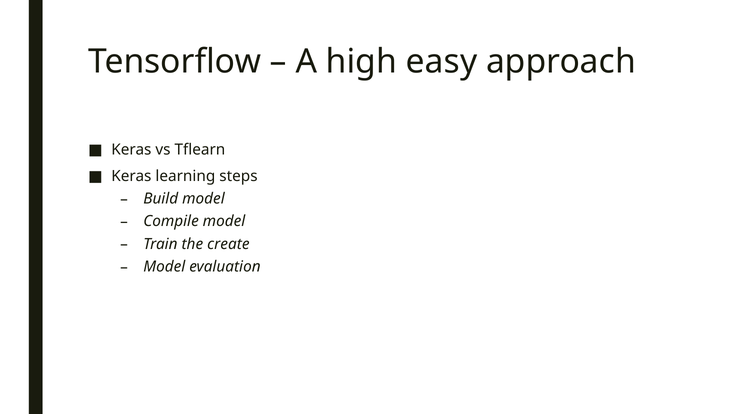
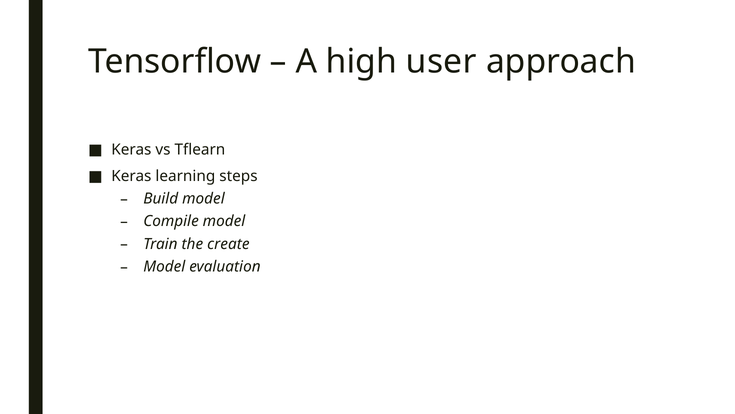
easy: easy -> user
